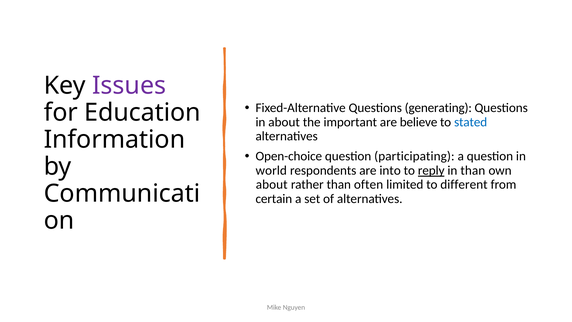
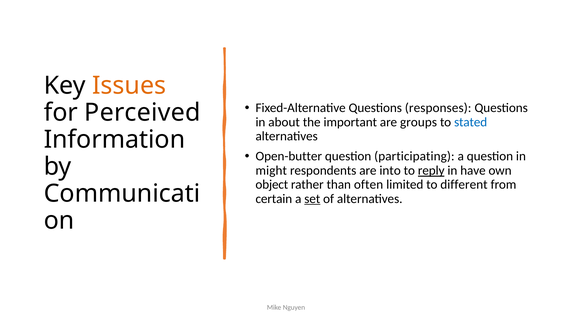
Issues colour: purple -> orange
generating: generating -> responses
Education: Education -> Perceived
believe: believe -> groups
Open-choice: Open-choice -> Open-butter
world: world -> might
in than: than -> have
about at (272, 184): about -> object
set underline: none -> present
